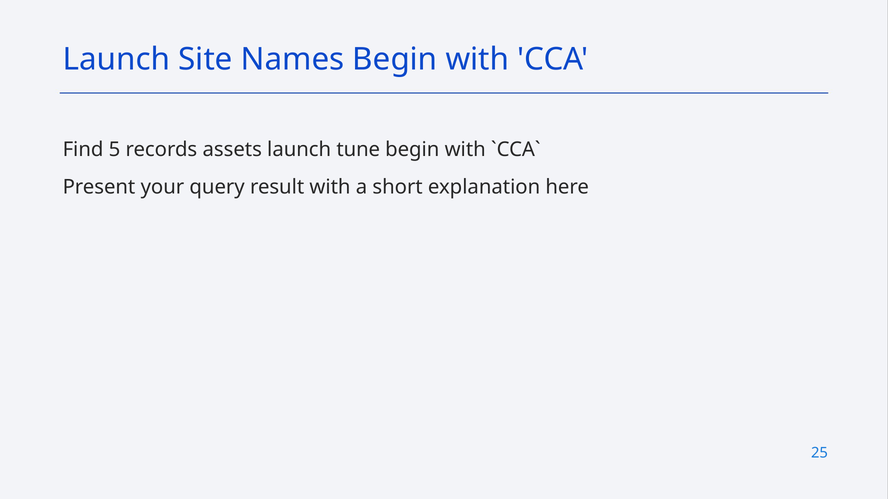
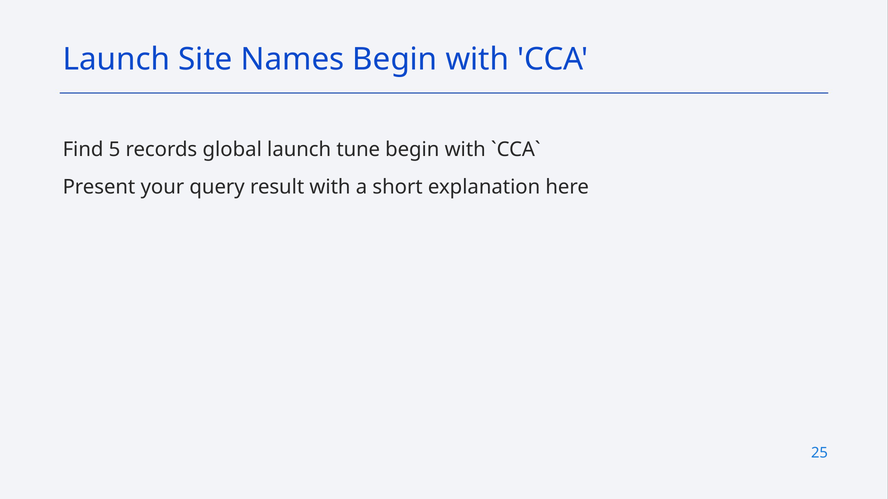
assets: assets -> global
